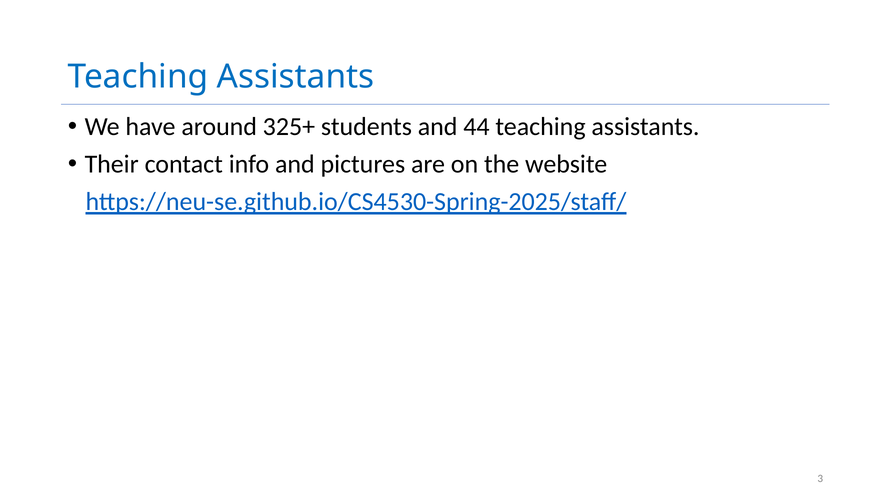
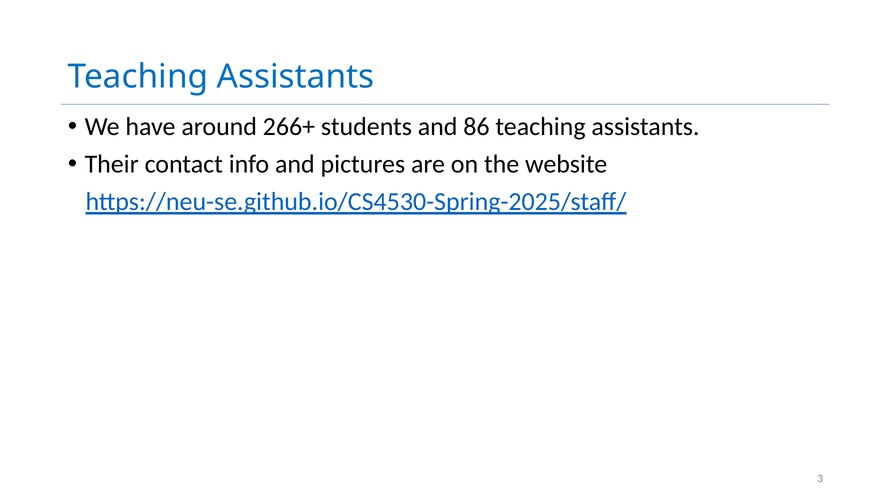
325+: 325+ -> 266+
44: 44 -> 86
